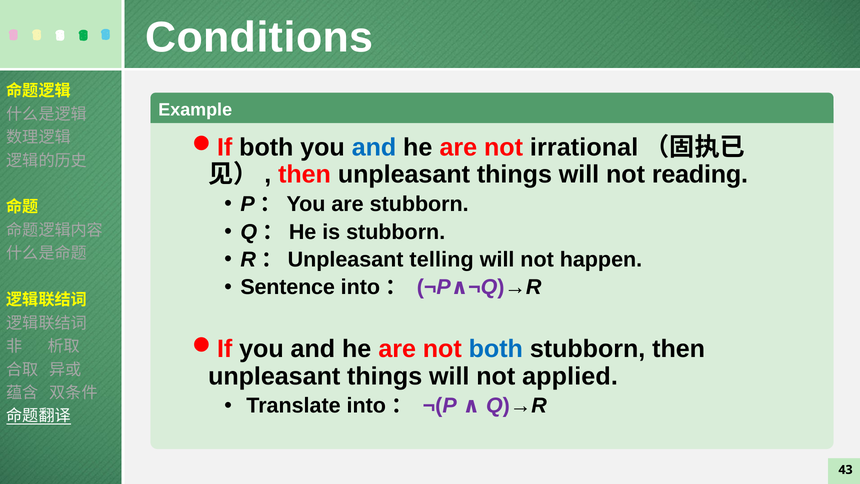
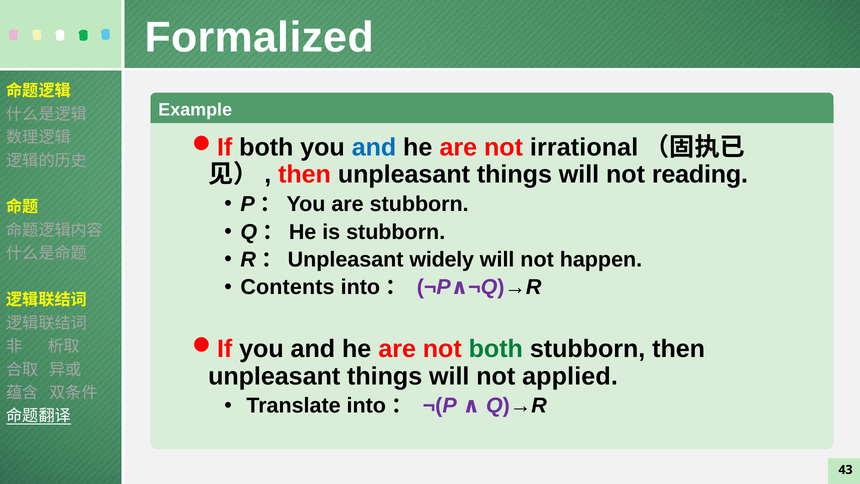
Conditions: Conditions -> Formalized
telling: telling -> widely
Sentence: Sentence -> Contents
both at (496, 349) colour: blue -> green
